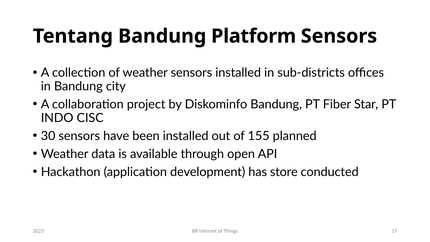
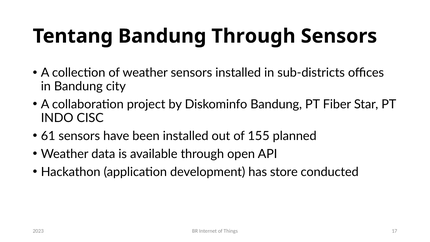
Bandung Platform: Platform -> Through
30: 30 -> 61
